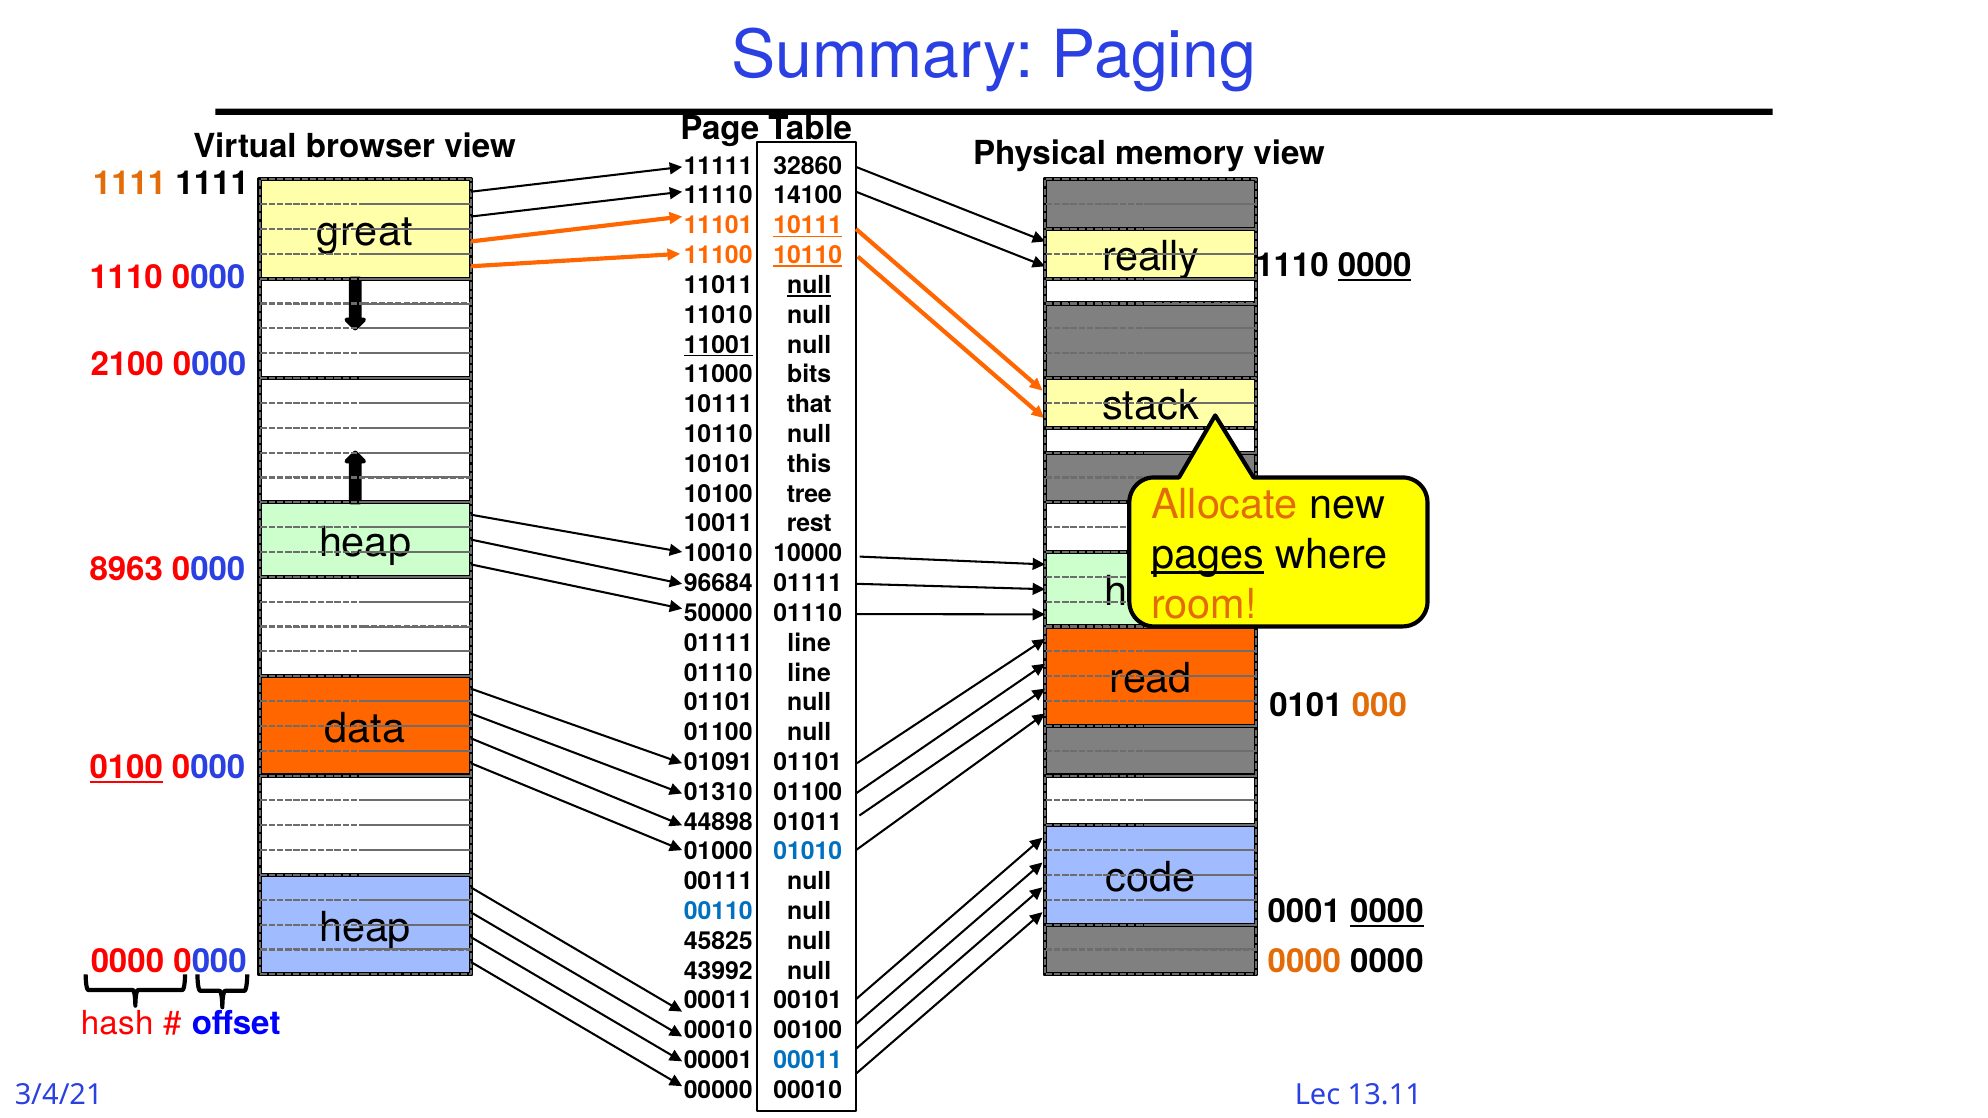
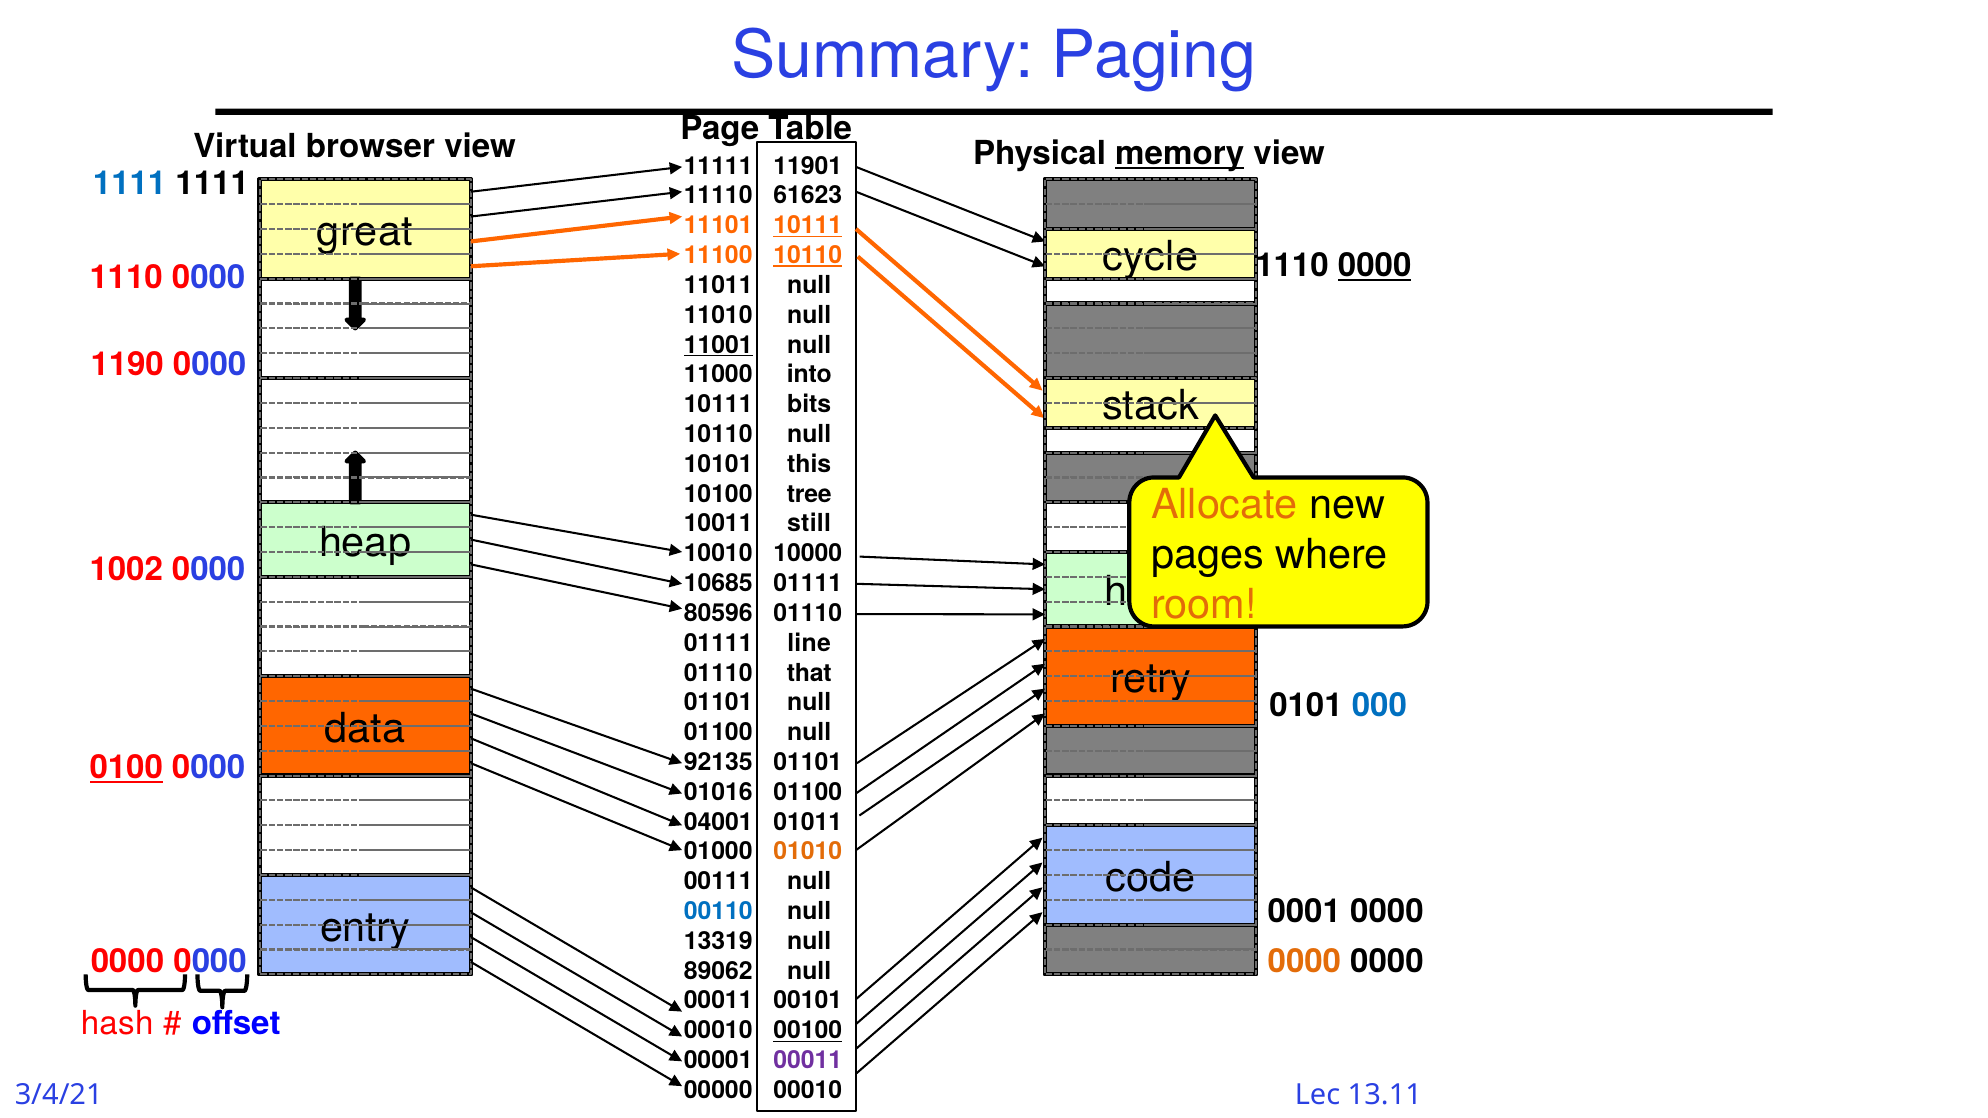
memory underline: none -> present
32860: 32860 -> 11901
1111 at (130, 184) colour: orange -> blue
14100: 14100 -> 61623
really: really -> cycle
null at (809, 285) underline: present -> none
2100: 2100 -> 1190
bits: bits -> into
that: that -> bits
rest: rest -> still
pages underline: present -> none
8963: 8963 -> 1002
96684: 96684 -> 10685
50000: 50000 -> 80596
read: read -> retry
01110 line: line -> that
000 at (1379, 706) colour: orange -> blue
01091: 01091 -> 92135
01310: 01310 -> 01016
44898: 44898 -> 04001
01010 colour: blue -> orange
0000 at (1387, 912) underline: present -> none
heap at (365, 928): heap -> entry
45825: 45825 -> 13319
43992: 43992 -> 89062
00100 underline: none -> present
00011 at (808, 1061) colour: blue -> purple
